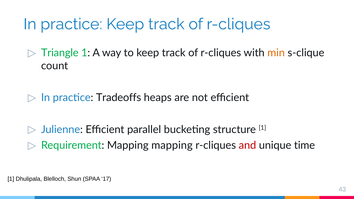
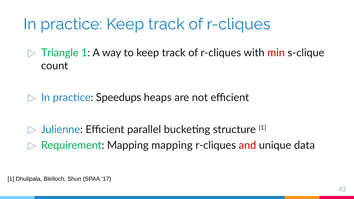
min colour: orange -> red
Tradeoffs: Tradeoffs -> Speedups
time: time -> data
